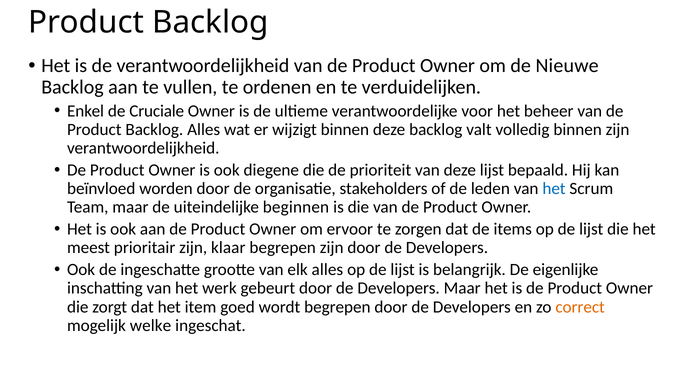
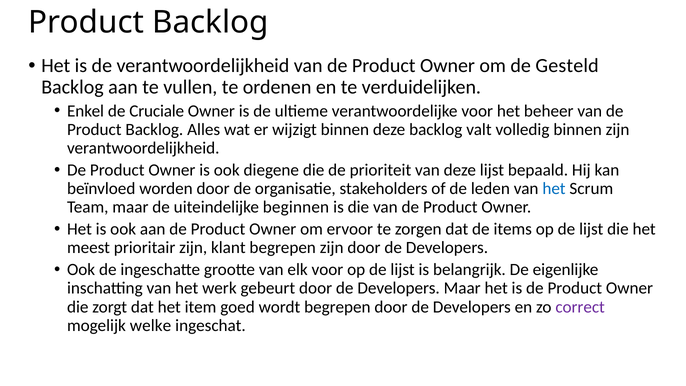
Nieuwe: Nieuwe -> Gesteld
klaar: klaar -> klant
elk alles: alles -> voor
correct colour: orange -> purple
